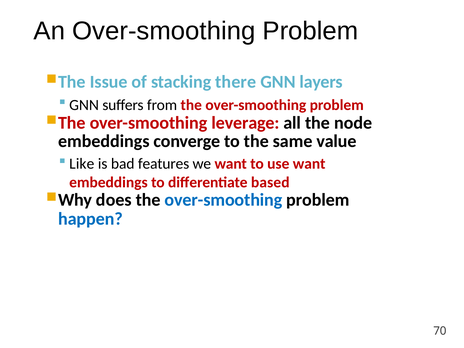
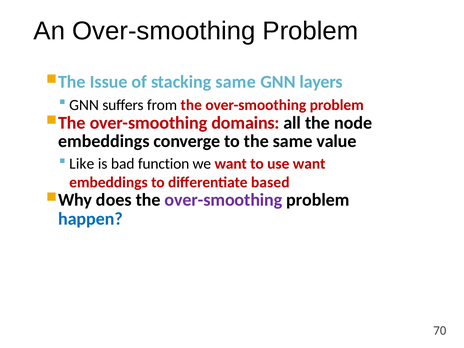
stacking there: there -> same
leverage: leverage -> domains
features: features -> function
over-smoothing at (224, 200) colour: blue -> purple
